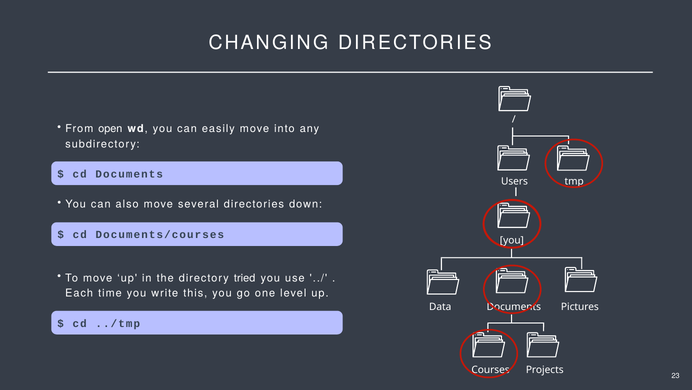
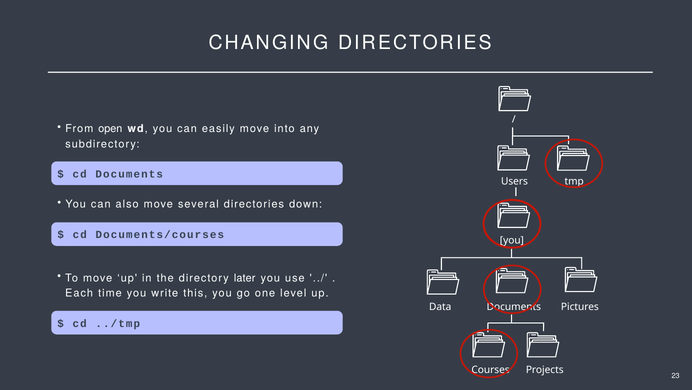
tried: tried -> later
